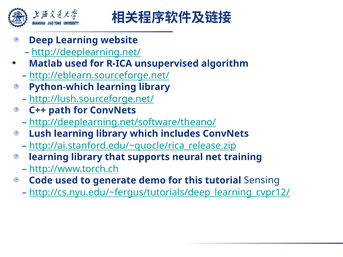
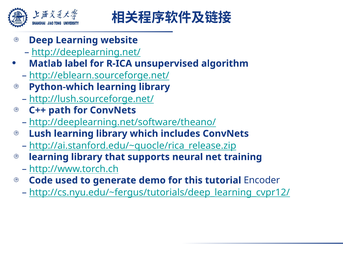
Matlab used: used -> label
Sensing: Sensing -> Encoder
